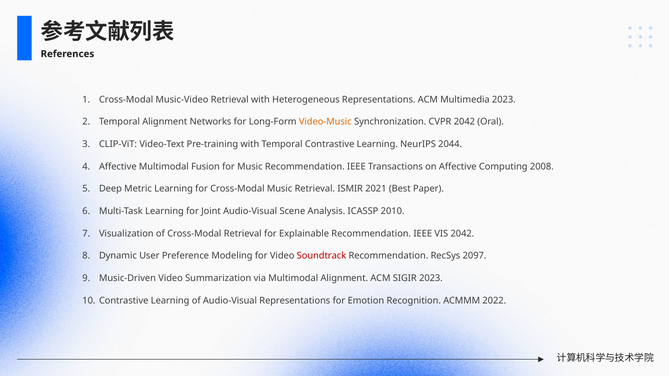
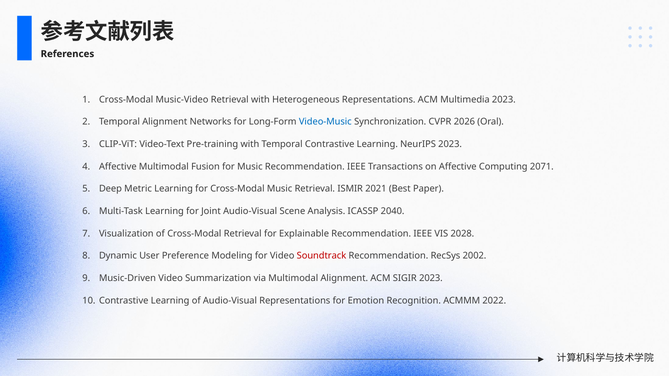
Video-Music colour: orange -> blue
CVPR 2042: 2042 -> 2026
NeurIPS 2044: 2044 -> 2023
2008: 2008 -> 2071
2010: 2010 -> 2040
VIS 2042: 2042 -> 2028
2097: 2097 -> 2002
